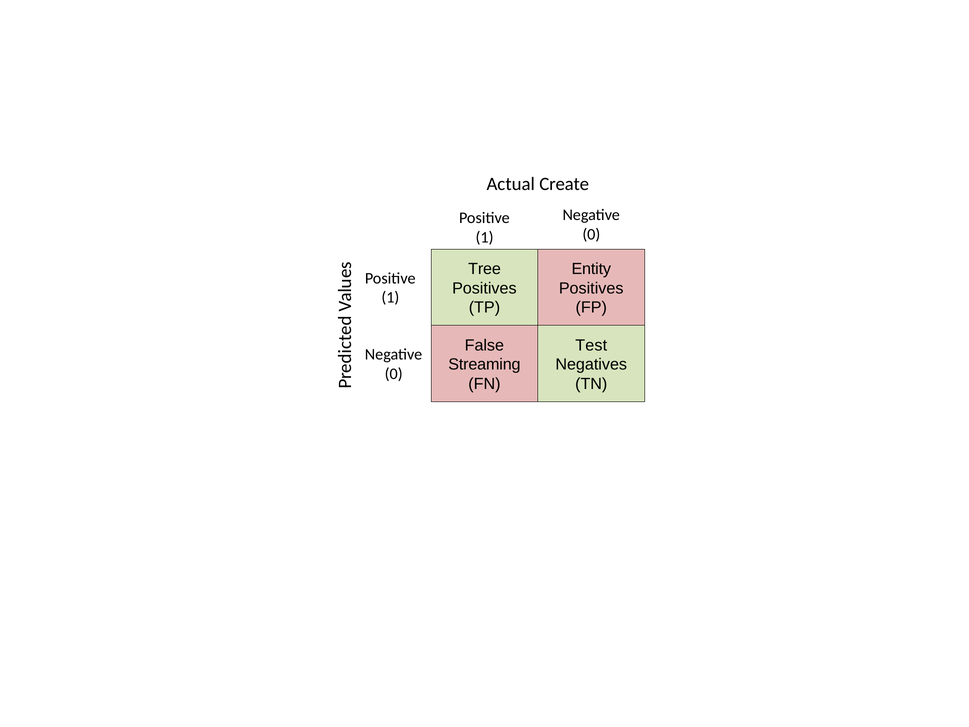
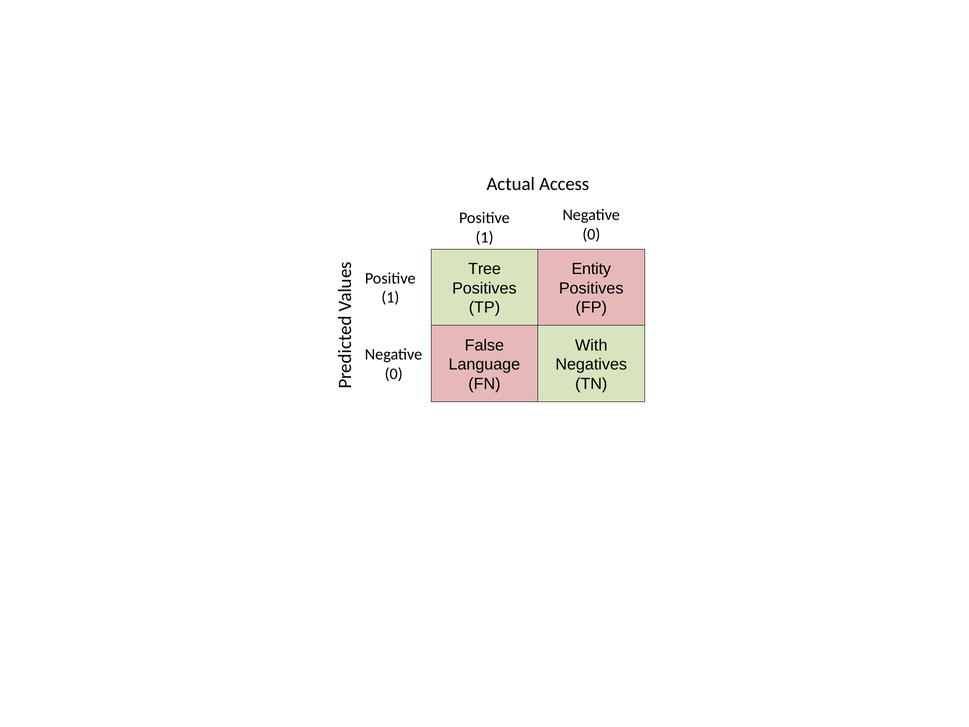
Create: Create -> Access
Test: Test -> With
Streaming: Streaming -> Language
